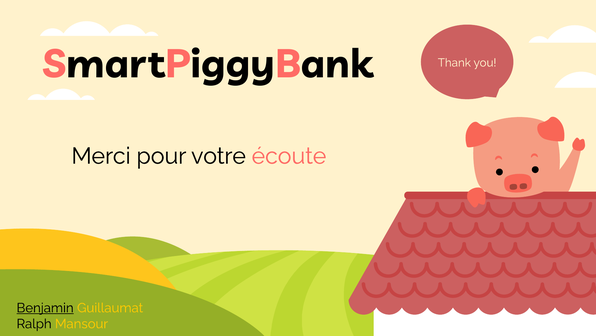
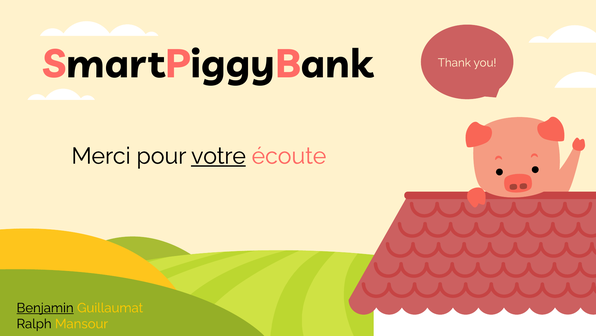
votre underline: none -> present
